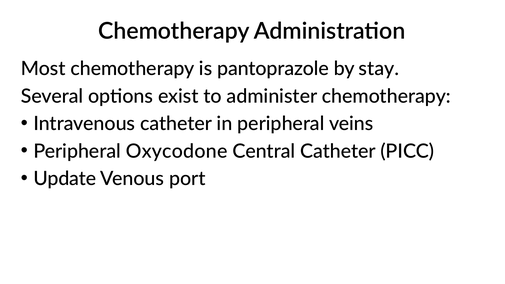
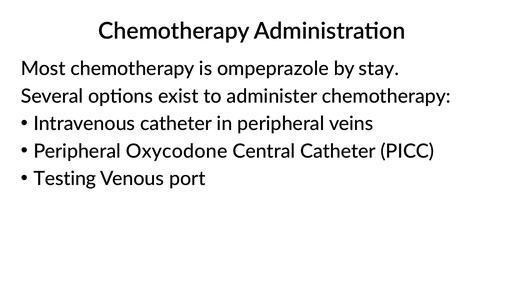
pantoprazole: pantoprazole -> ompeprazole
Update: Update -> Testing
